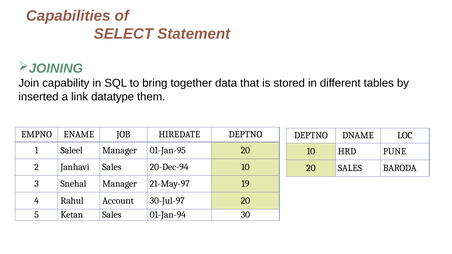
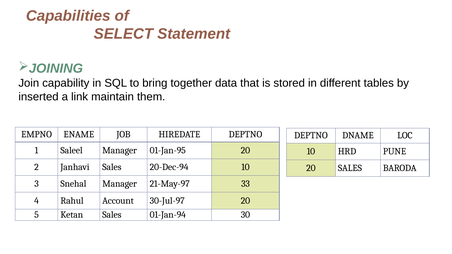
datatype: datatype -> maintain
19: 19 -> 33
